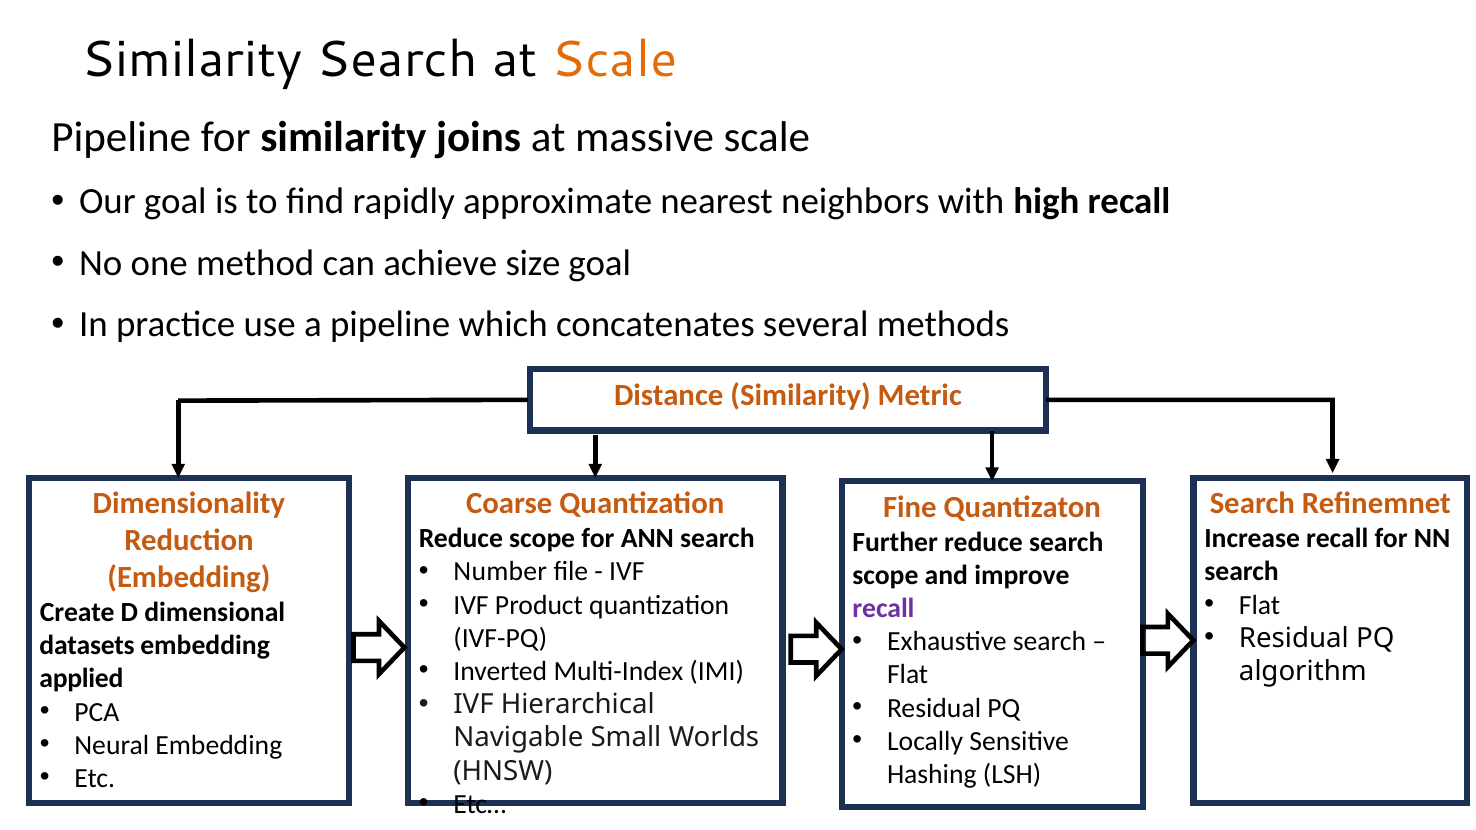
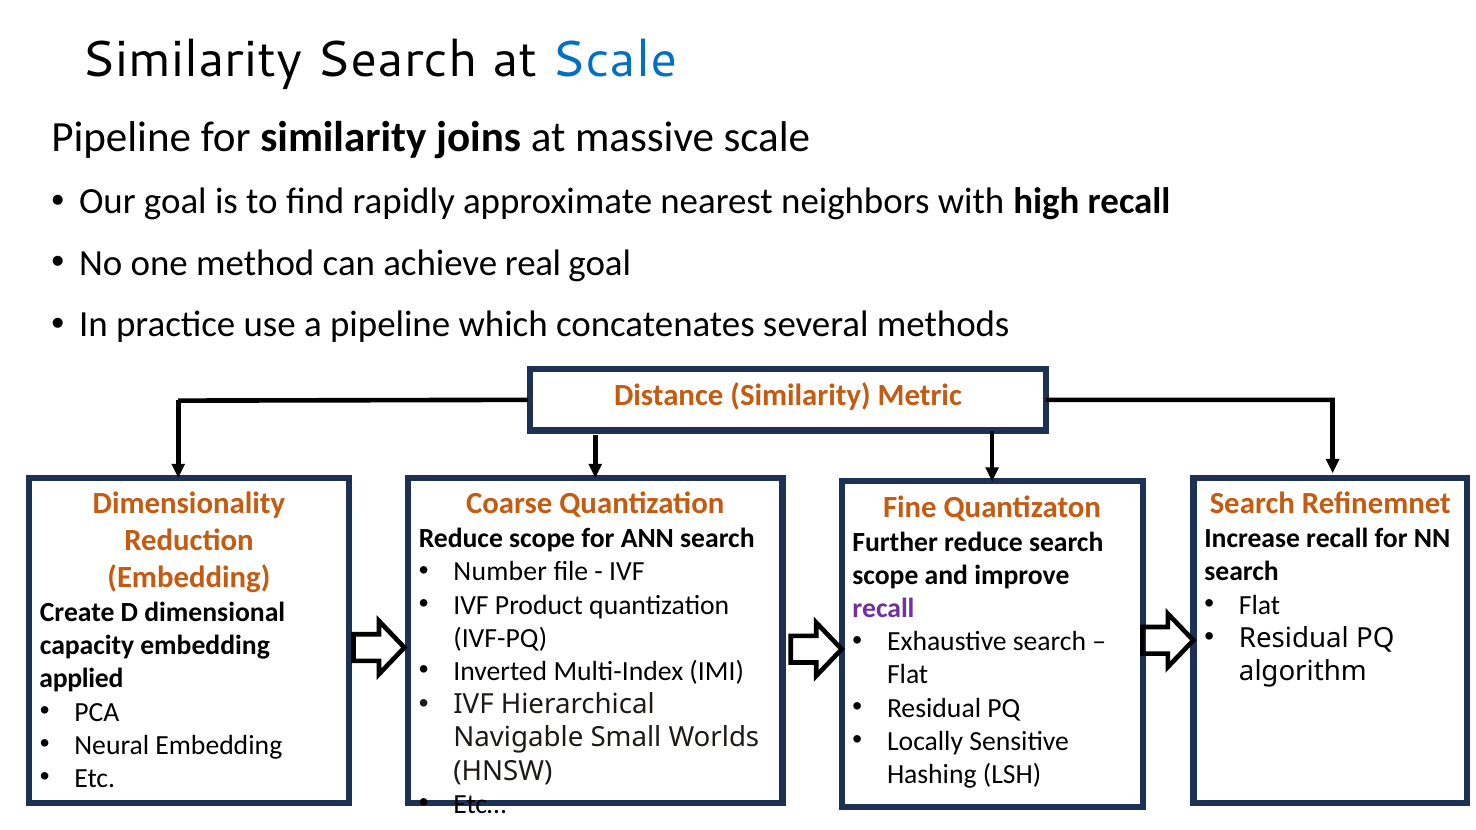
Scale at (615, 59) colour: orange -> blue
size: size -> real
datasets: datasets -> capacity
